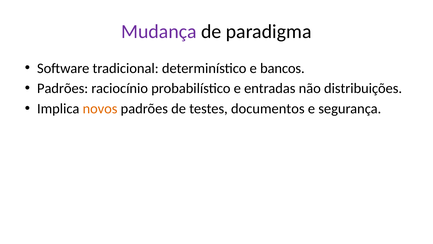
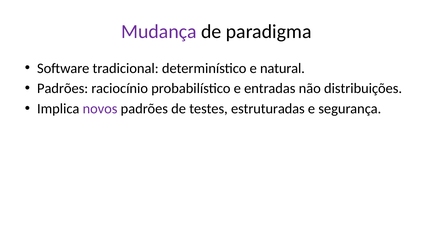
bancos: bancos -> natural
novos colour: orange -> purple
documentos: documentos -> estruturadas
